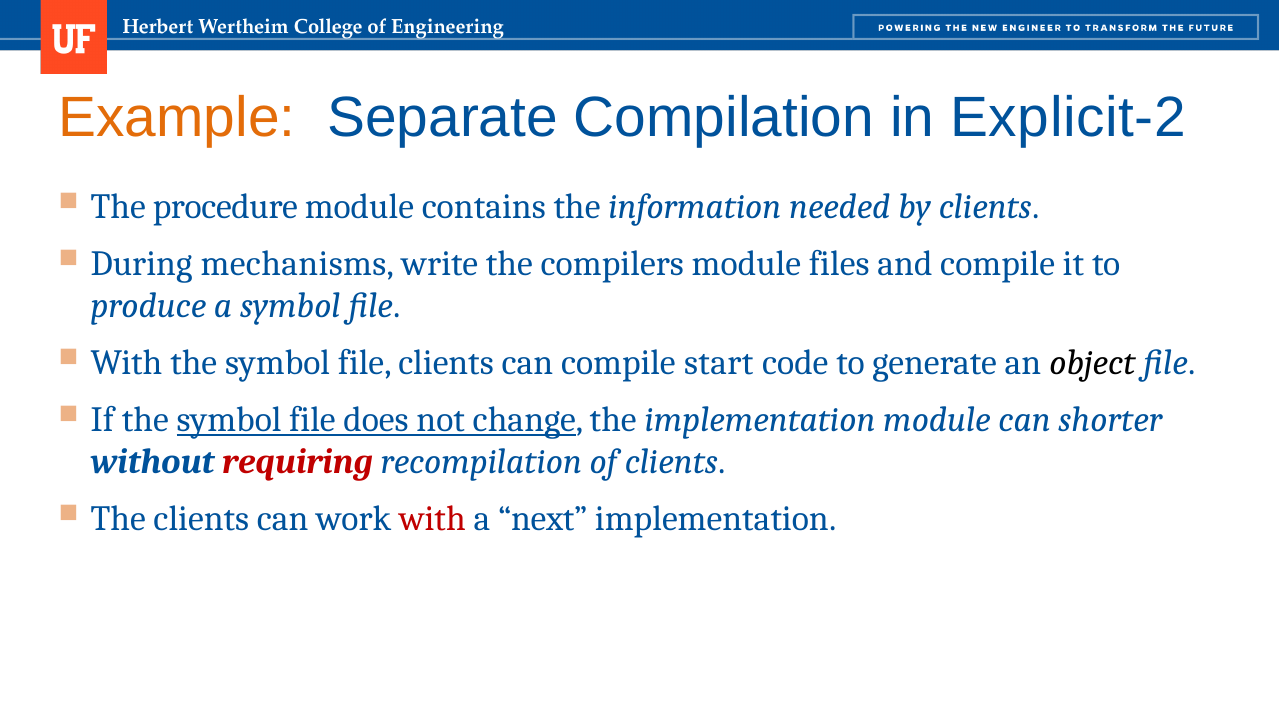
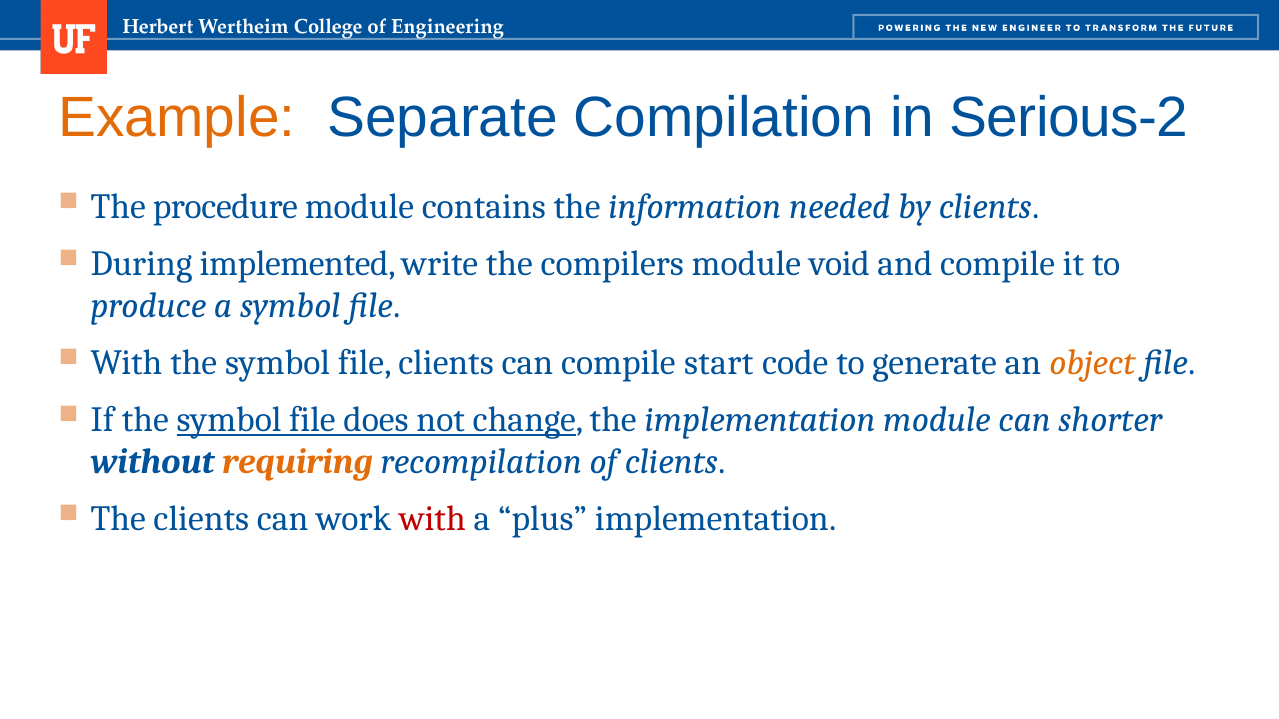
Explicit-2: Explicit-2 -> Serious-2
mechanisms: mechanisms -> implemented
files: files -> void
object colour: black -> orange
requiring colour: red -> orange
next: next -> plus
